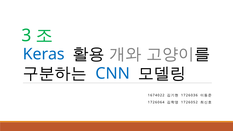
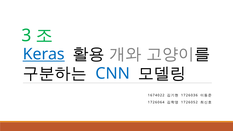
Keras underline: none -> present
